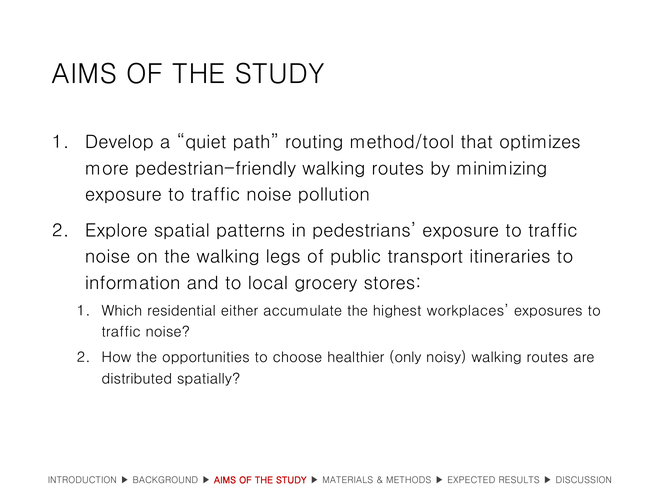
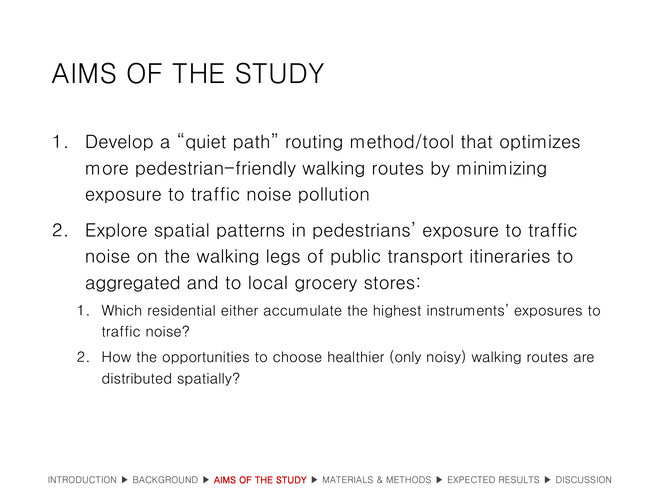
information: information -> aggregated
workplaces: workplaces -> instruments
